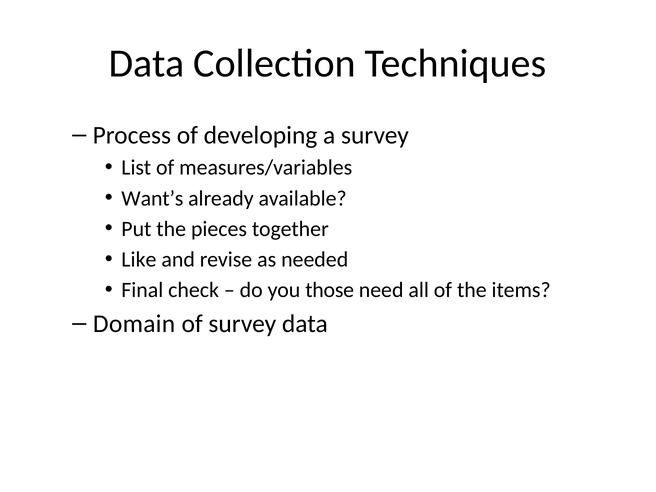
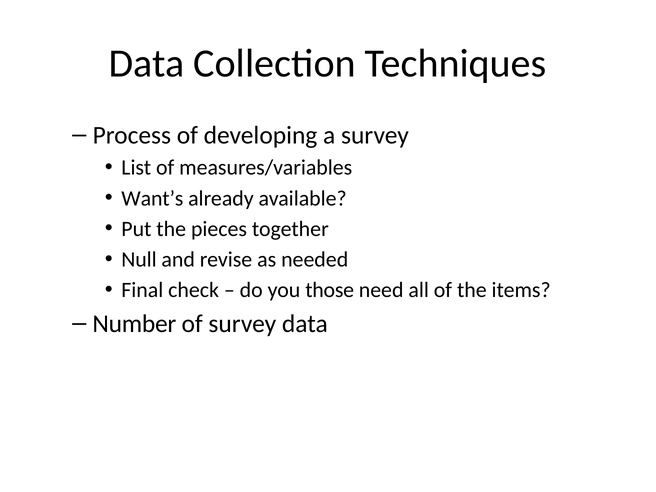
Like: Like -> Null
Domain: Domain -> Number
